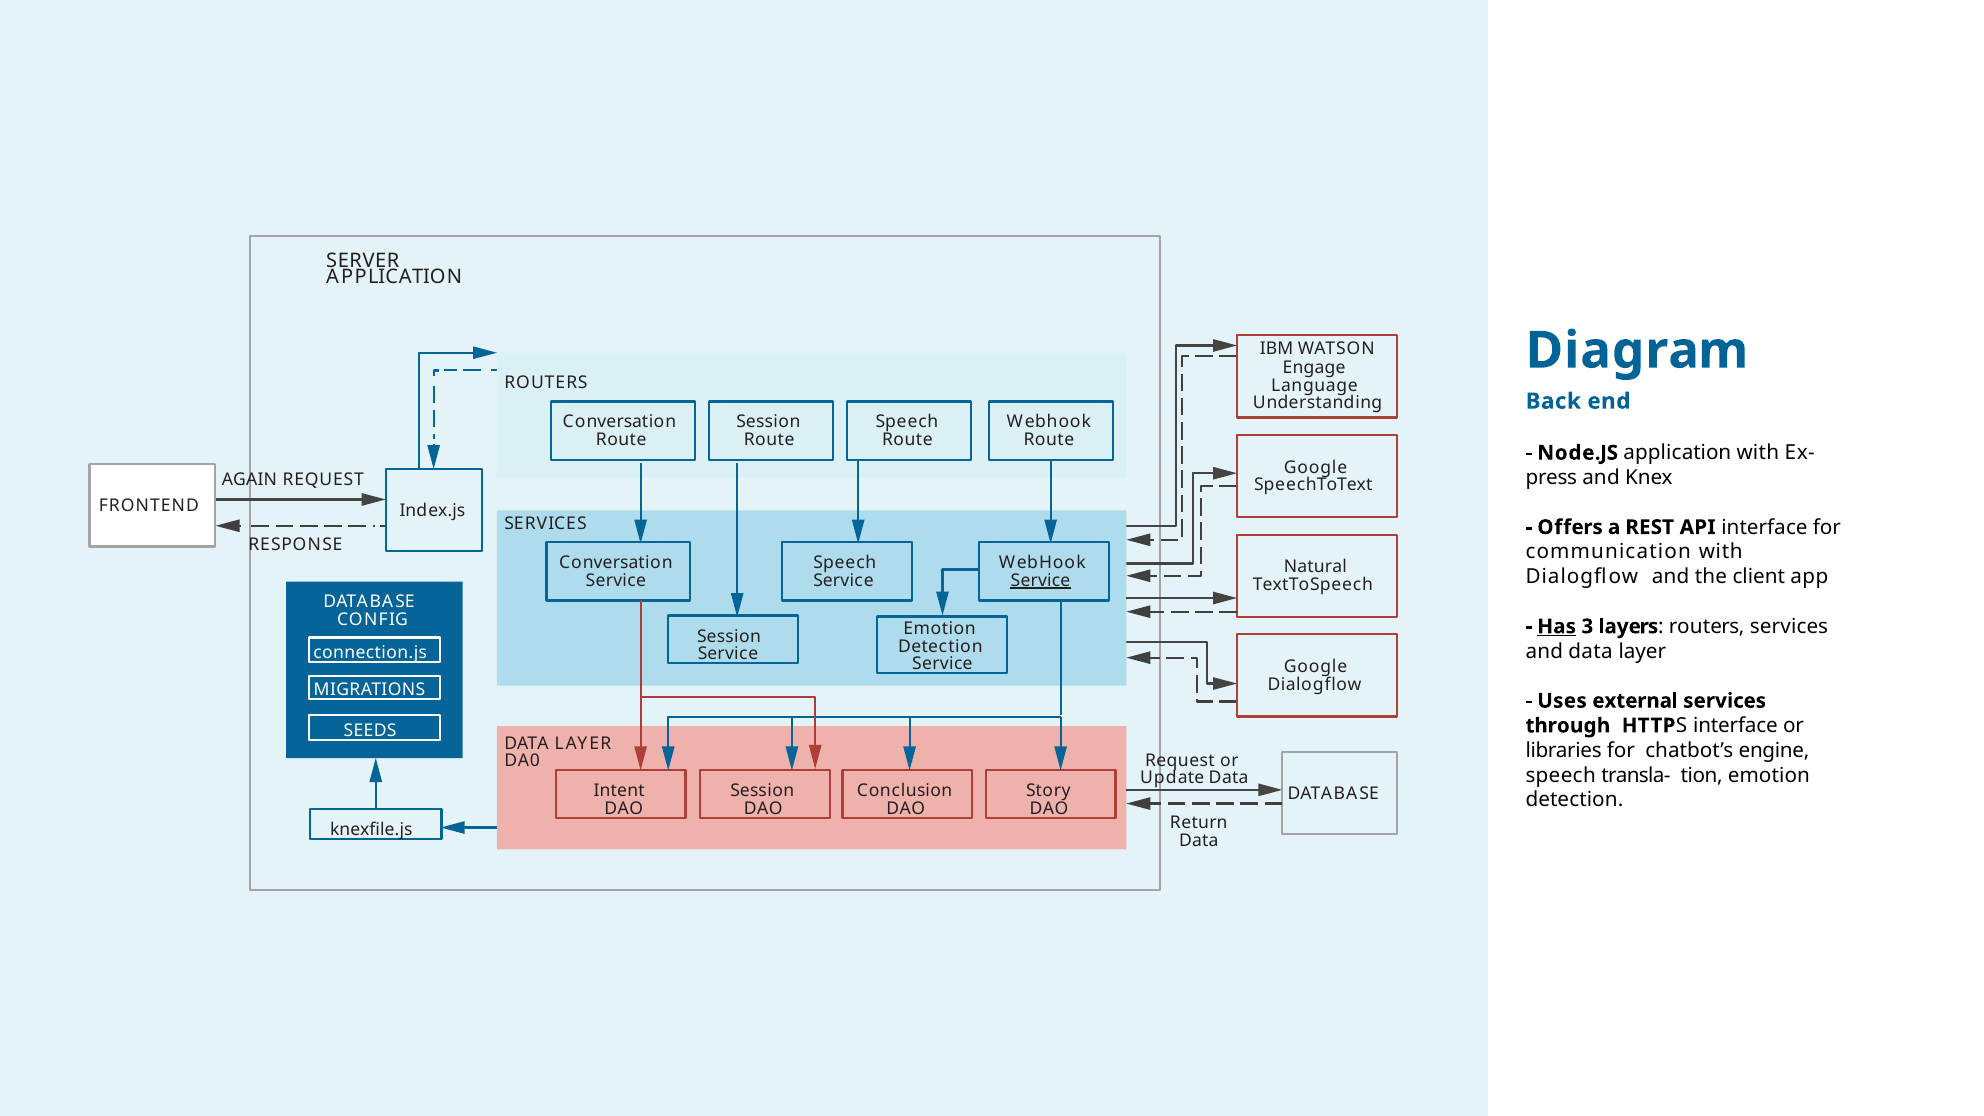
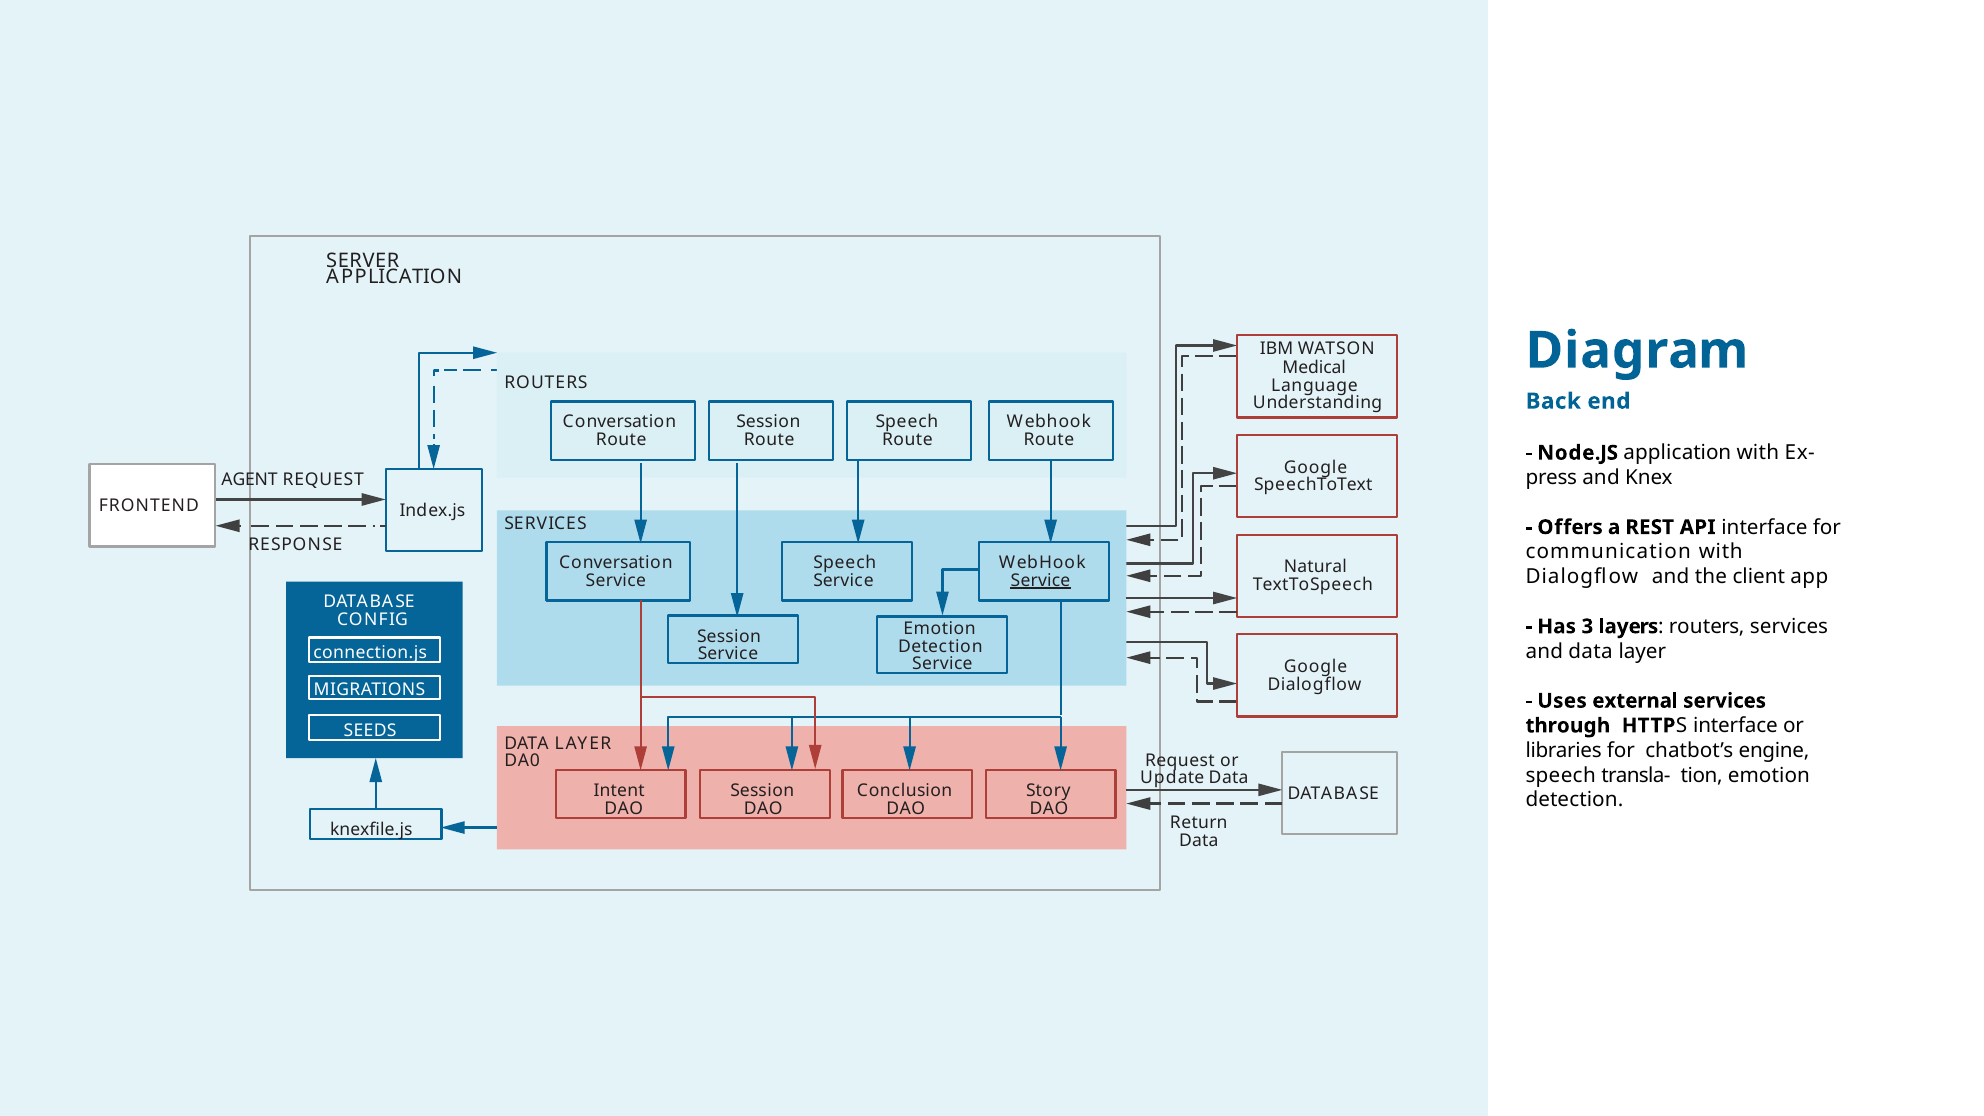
Engage: Engage -> Medical
AGAIN: AGAIN -> AGENT
Has underline: present -> none
